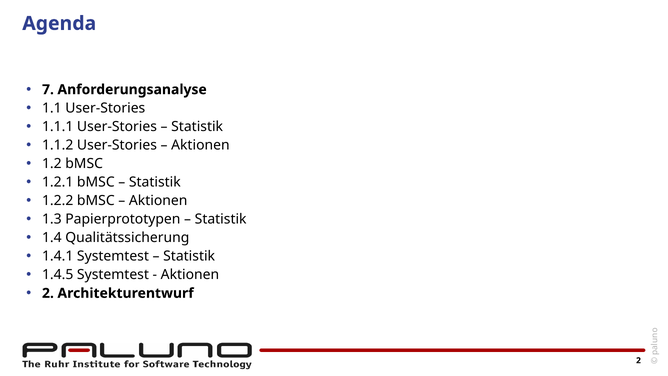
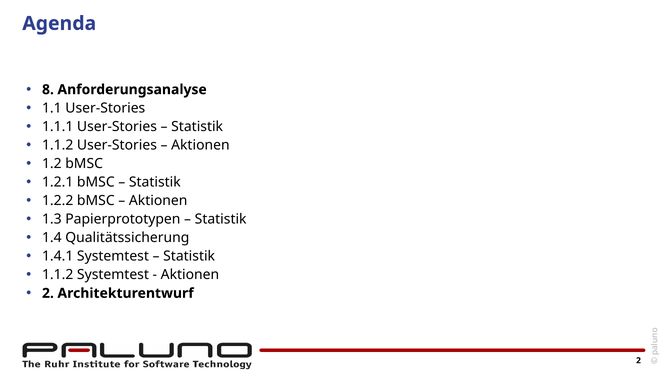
7: 7 -> 8
1.4.5 at (58, 275): 1.4.5 -> 1.1.2
